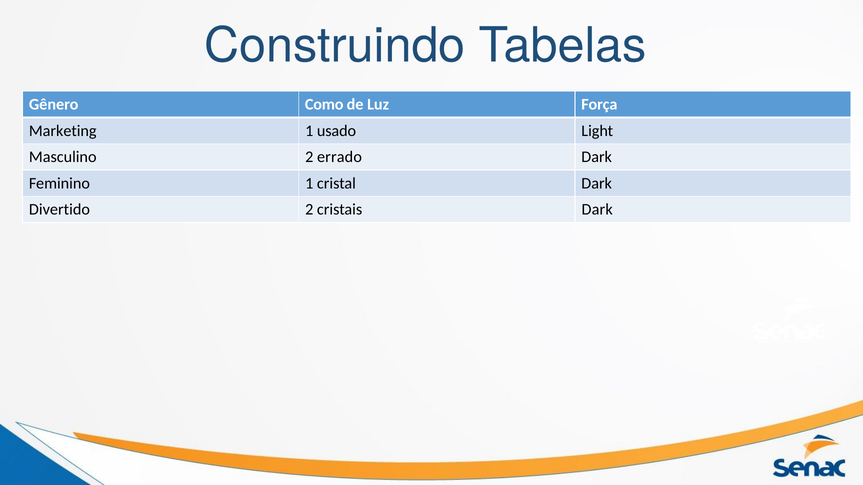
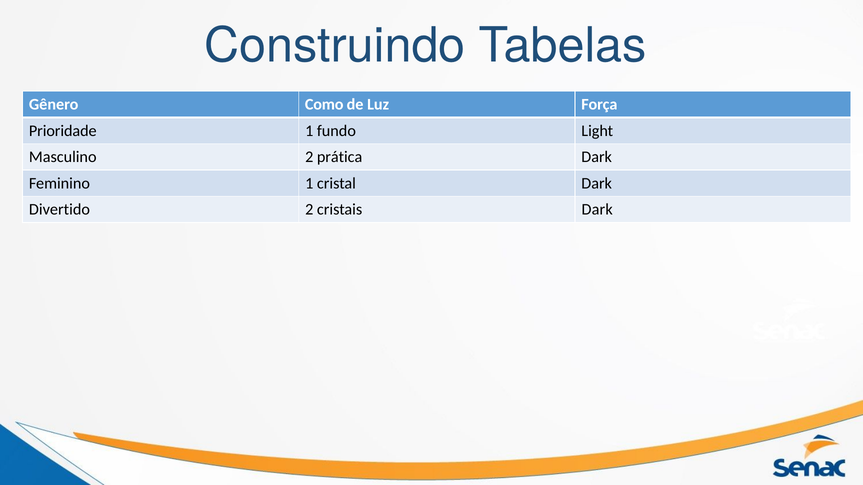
Marketing: Marketing -> Prioridade
usado: usado -> fundo
errado: errado -> prática
